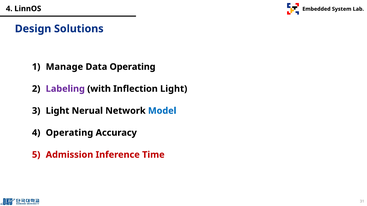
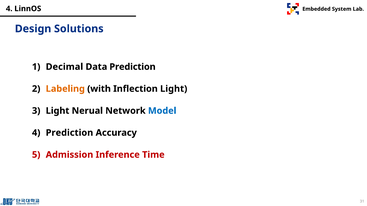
Manage: Manage -> Decimal
Data Operating: Operating -> Prediction
Labeling colour: purple -> orange
4 Operating: Operating -> Prediction
